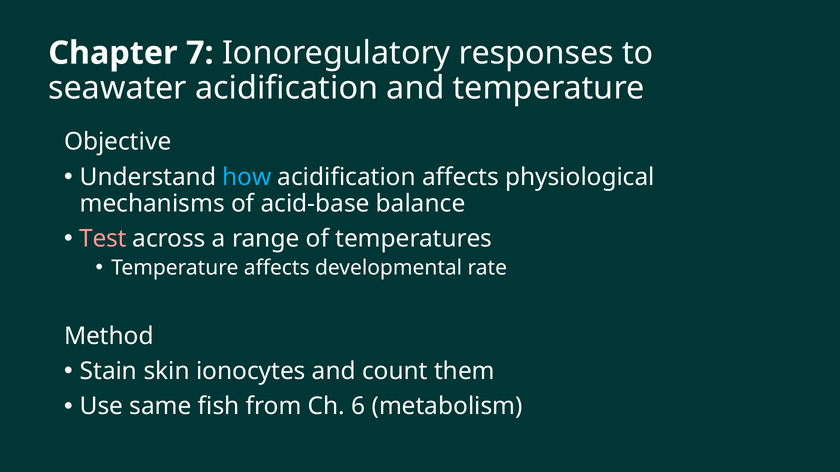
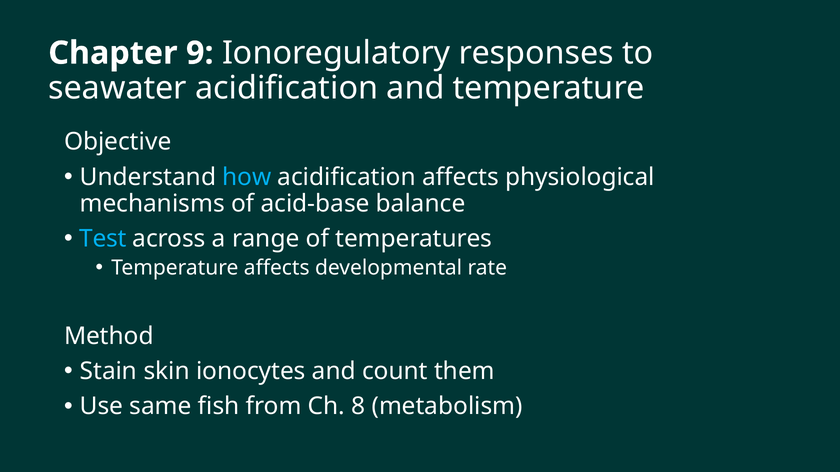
7: 7 -> 9
Test colour: pink -> light blue
6: 6 -> 8
